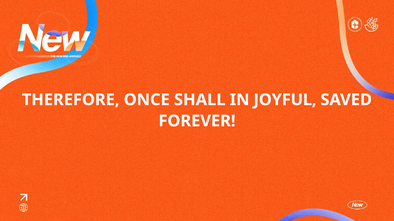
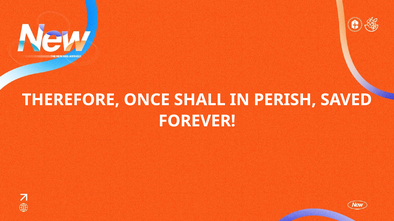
JOYFUL: JOYFUL -> PERISH
